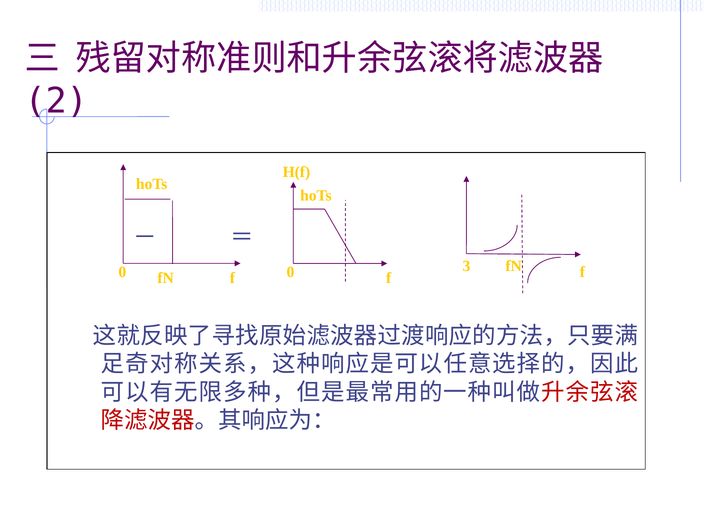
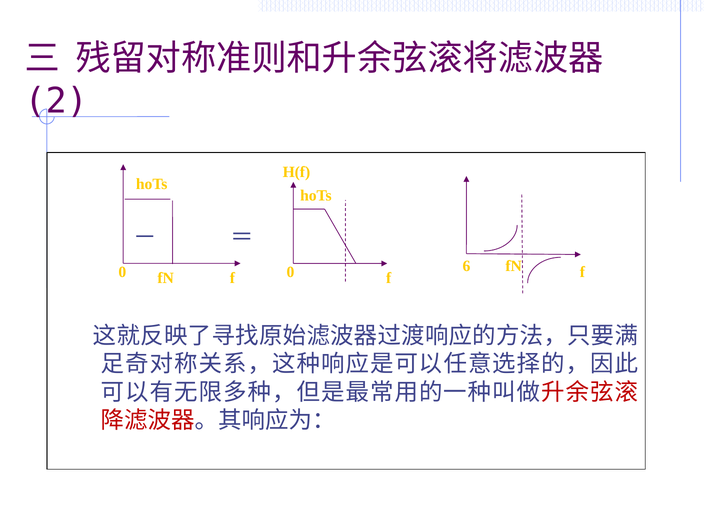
3: 3 -> 6
